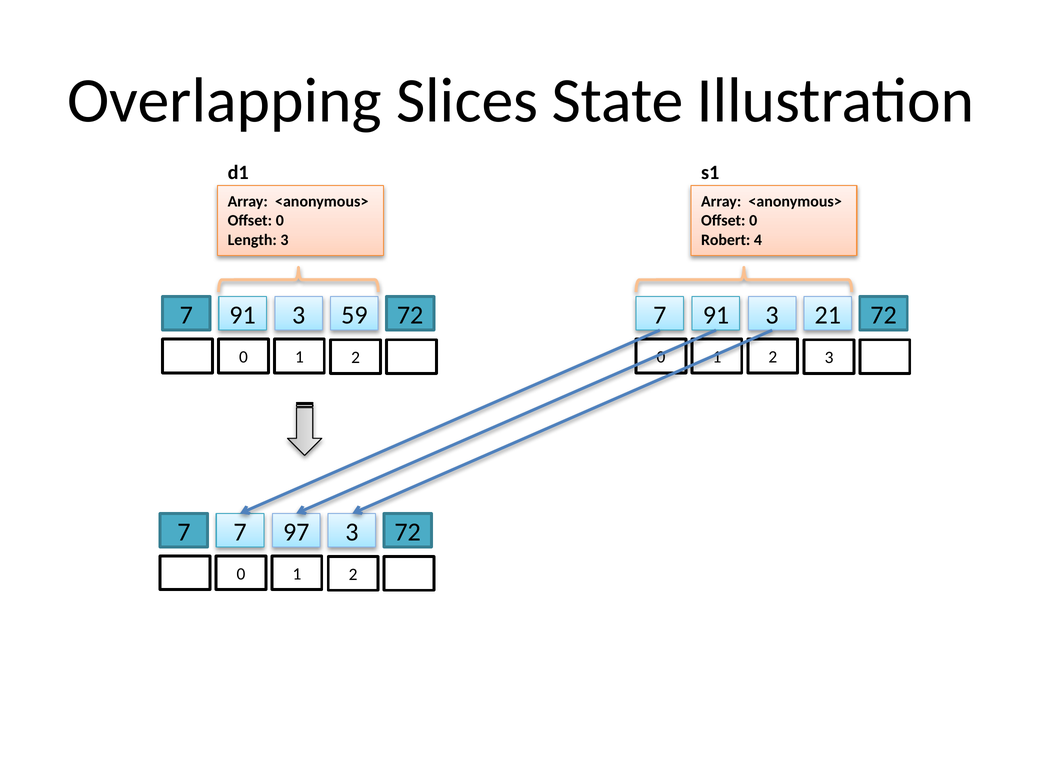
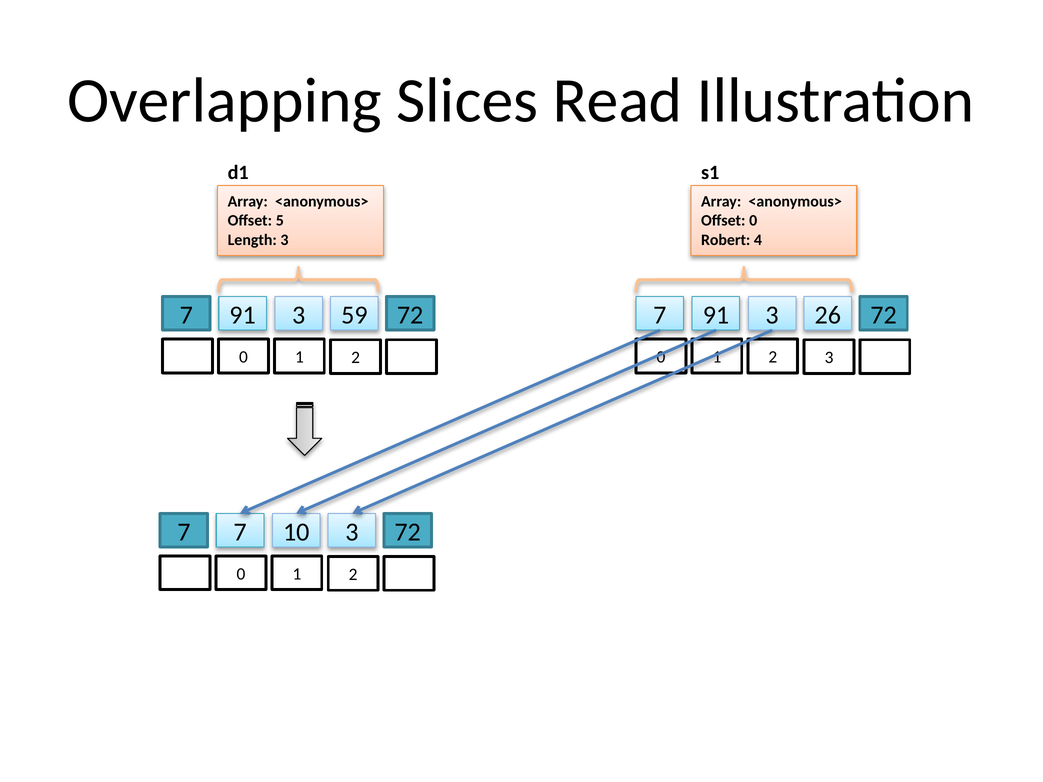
State: State -> Read
0 at (280, 221): 0 -> 5
21: 21 -> 26
97: 97 -> 10
